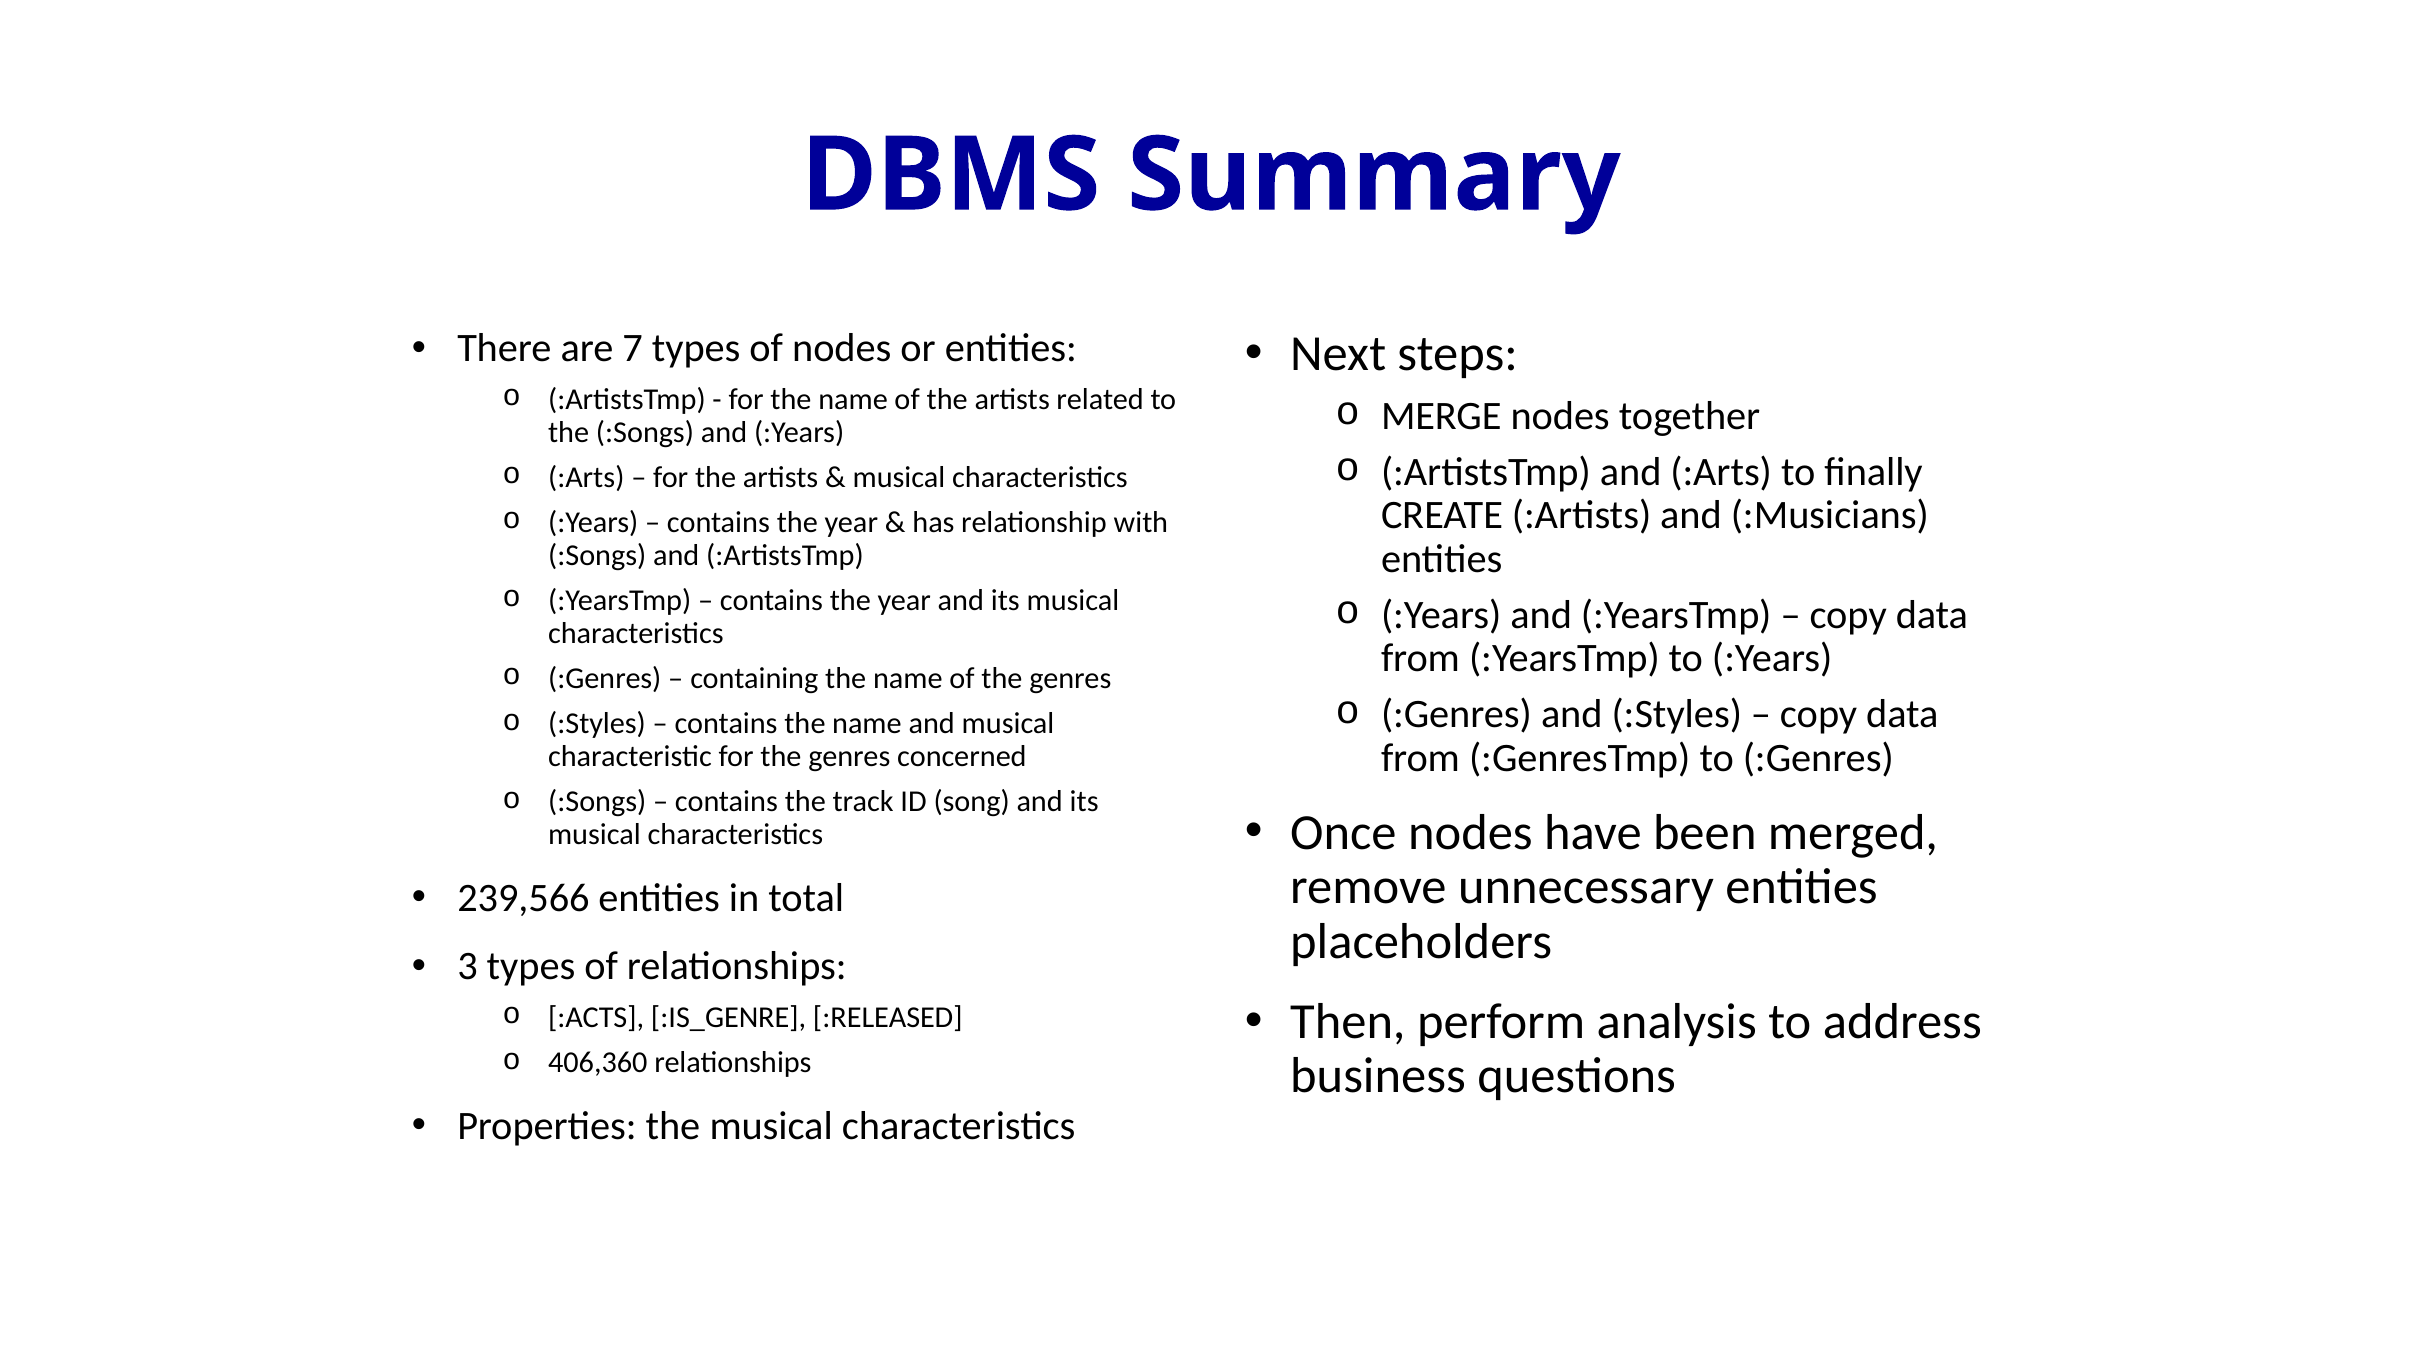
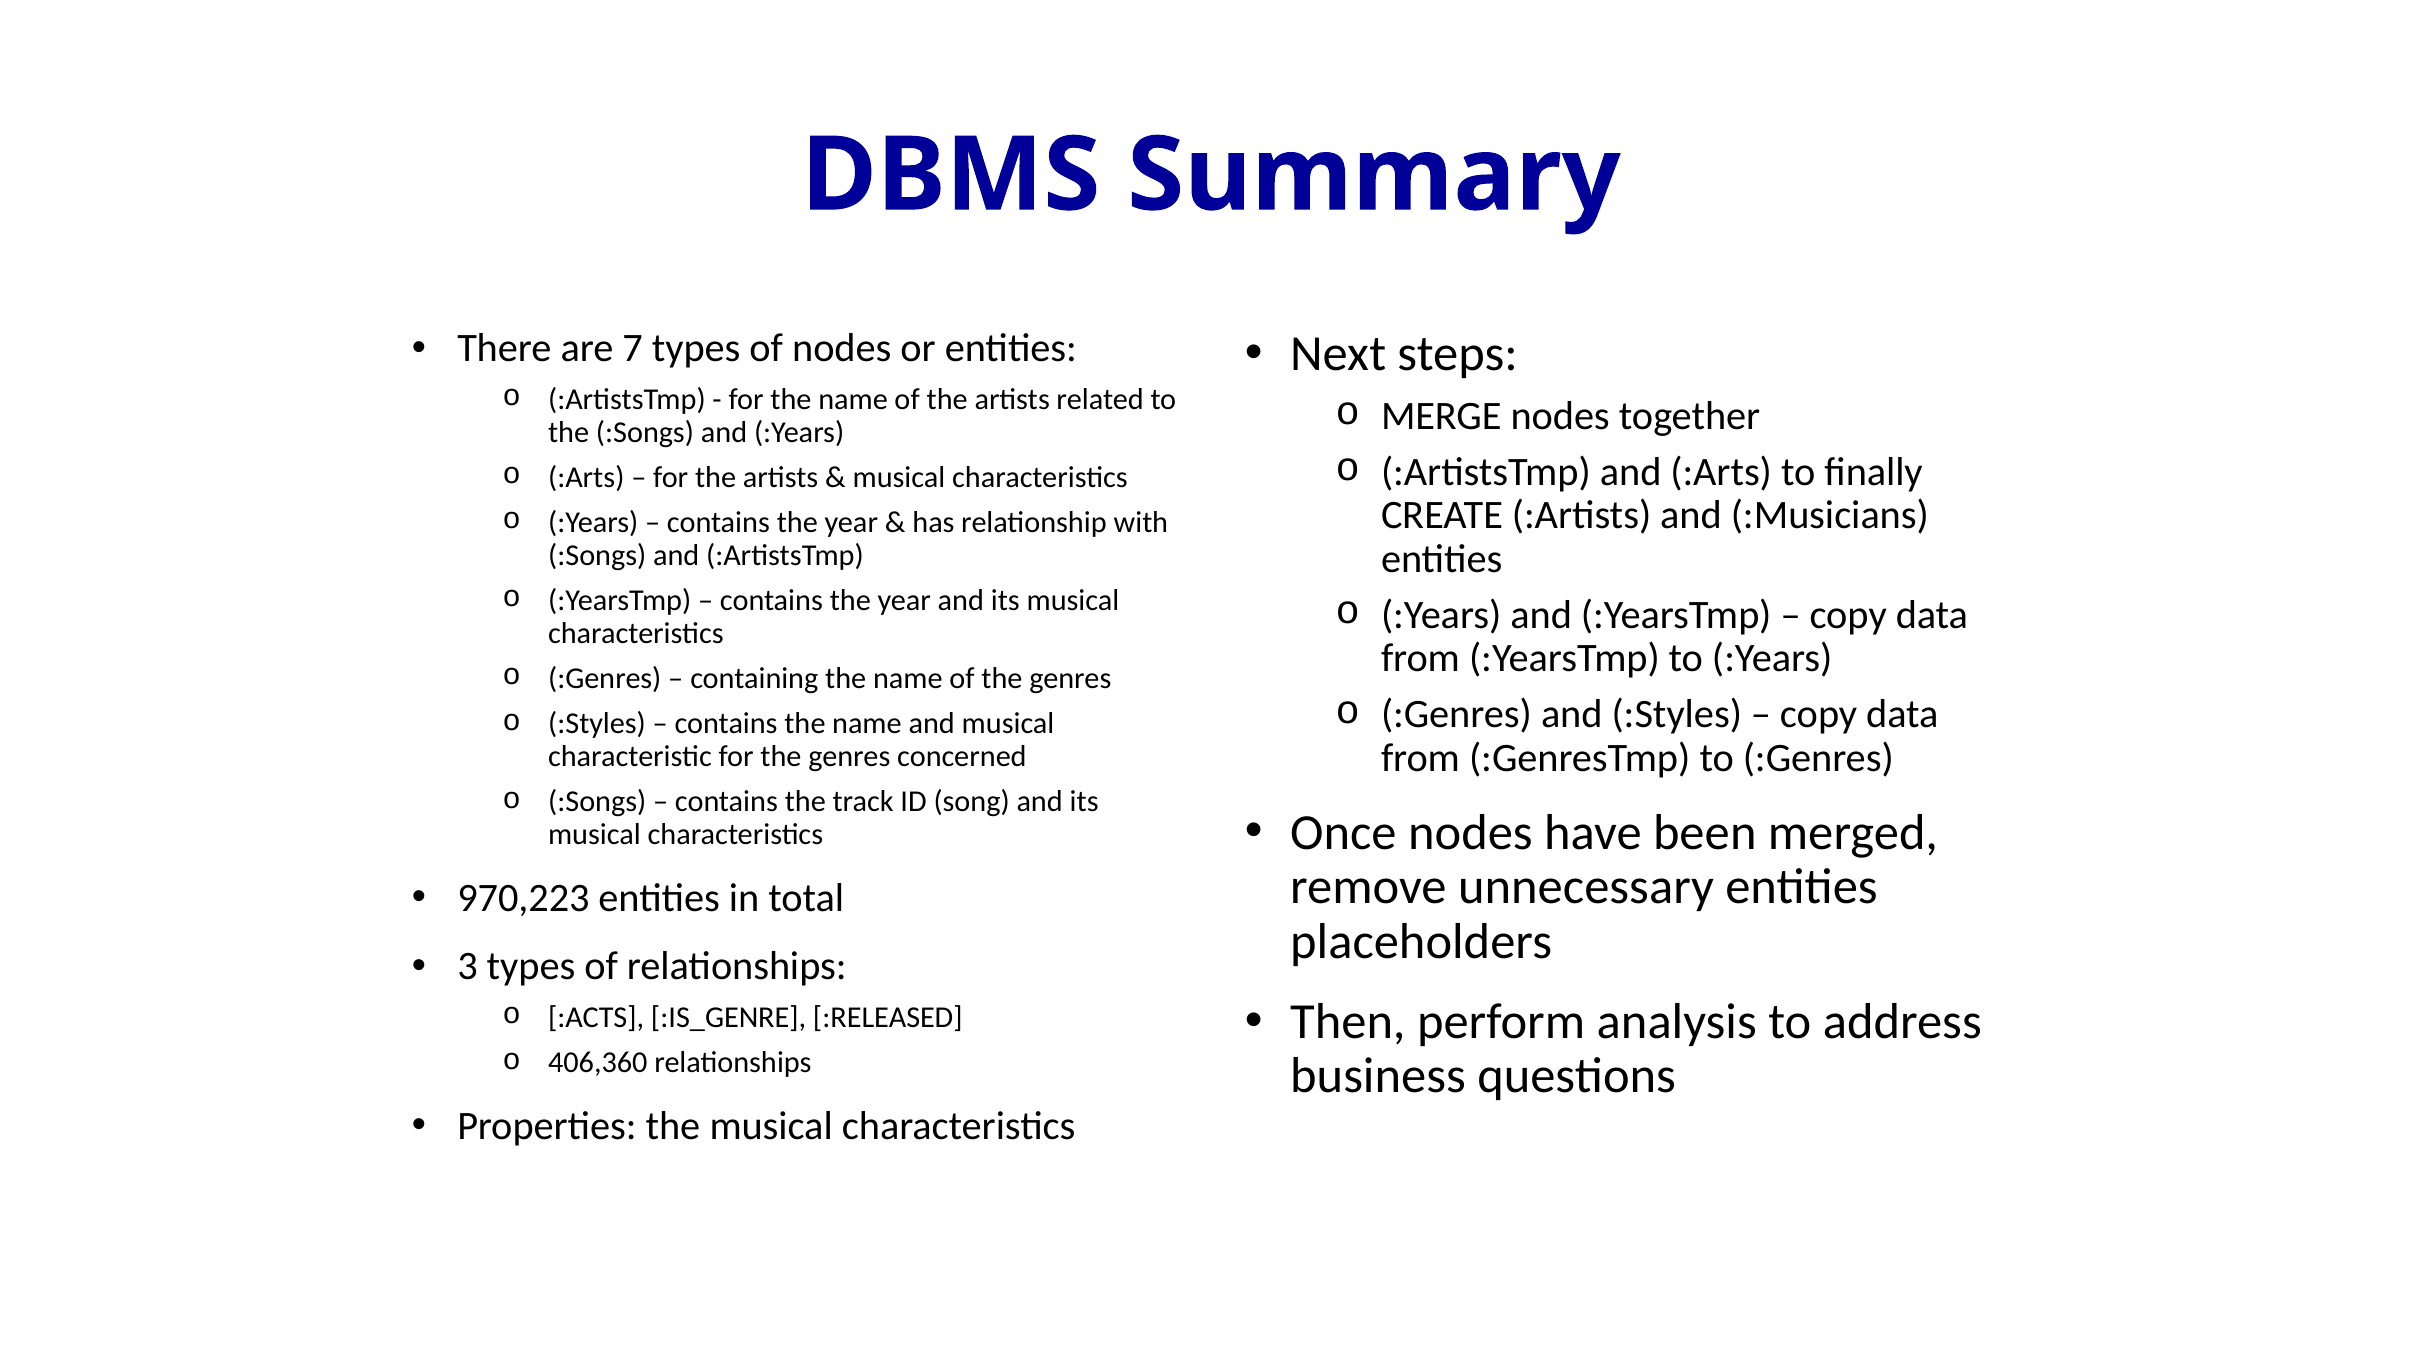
239,566: 239,566 -> 970,223
